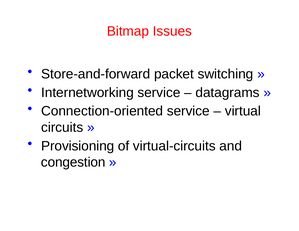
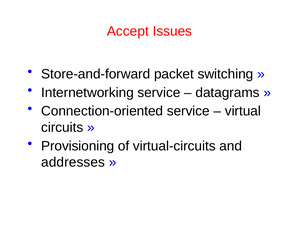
Bitmap: Bitmap -> Accept
congestion: congestion -> addresses
